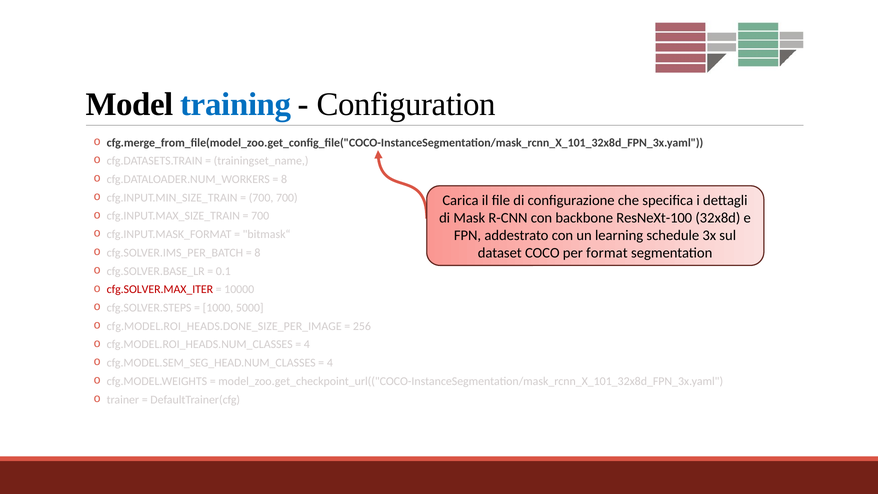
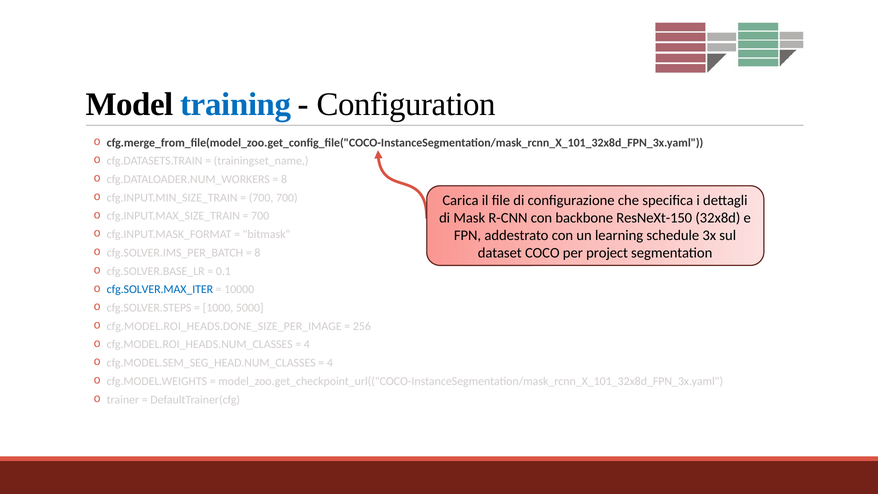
ResNeXt-100: ResNeXt-100 -> ResNeXt-150
format: format -> project
cfg.SOLVER.MAX_ITER colour: red -> blue
